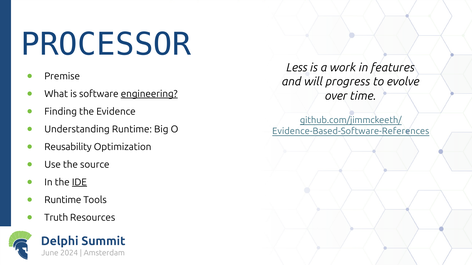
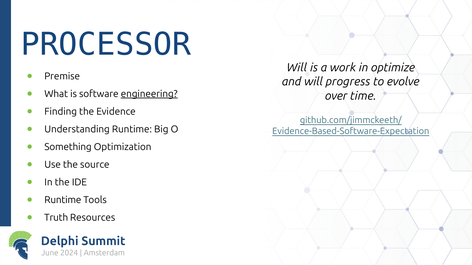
Less at (297, 68): Less -> Will
features: features -> optimize
Evidence-Based-Software-References: Evidence-Based-Software-References -> Evidence-Based-Software-Expectation
Reusability: Reusability -> Something
IDE underline: present -> none
